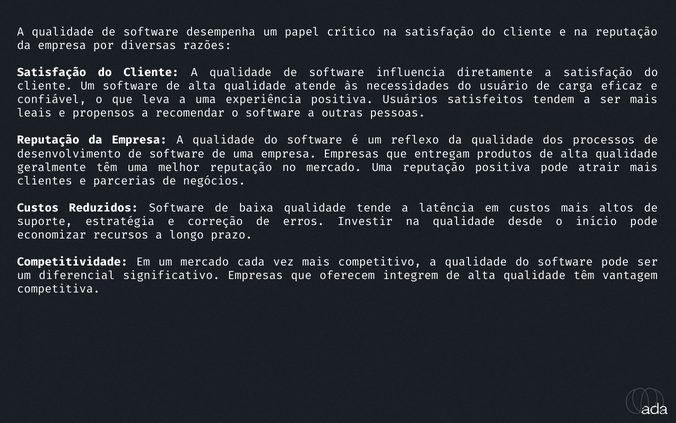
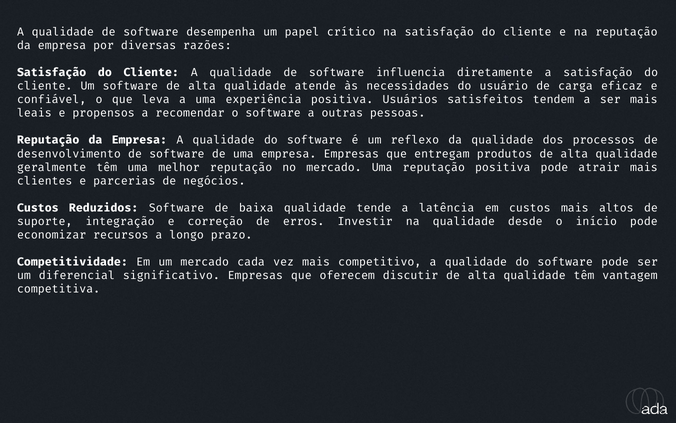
estratégia: estratégia -> integração
integrem: integrem -> discutir
